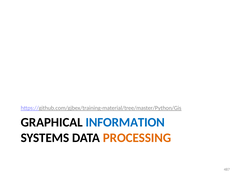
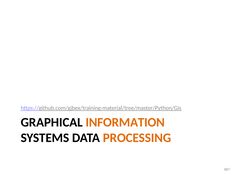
INFORMATION colour: blue -> orange
